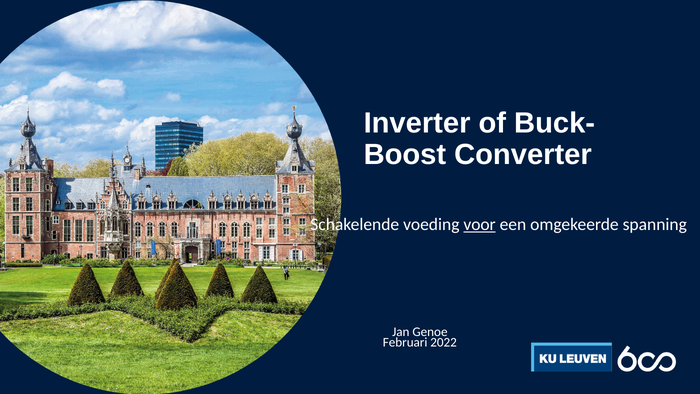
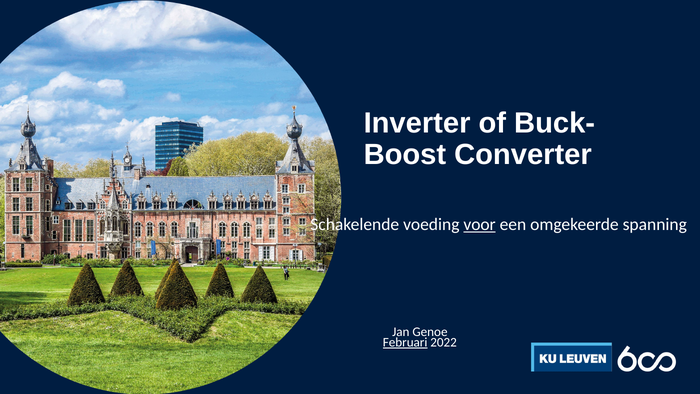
Februari underline: none -> present
